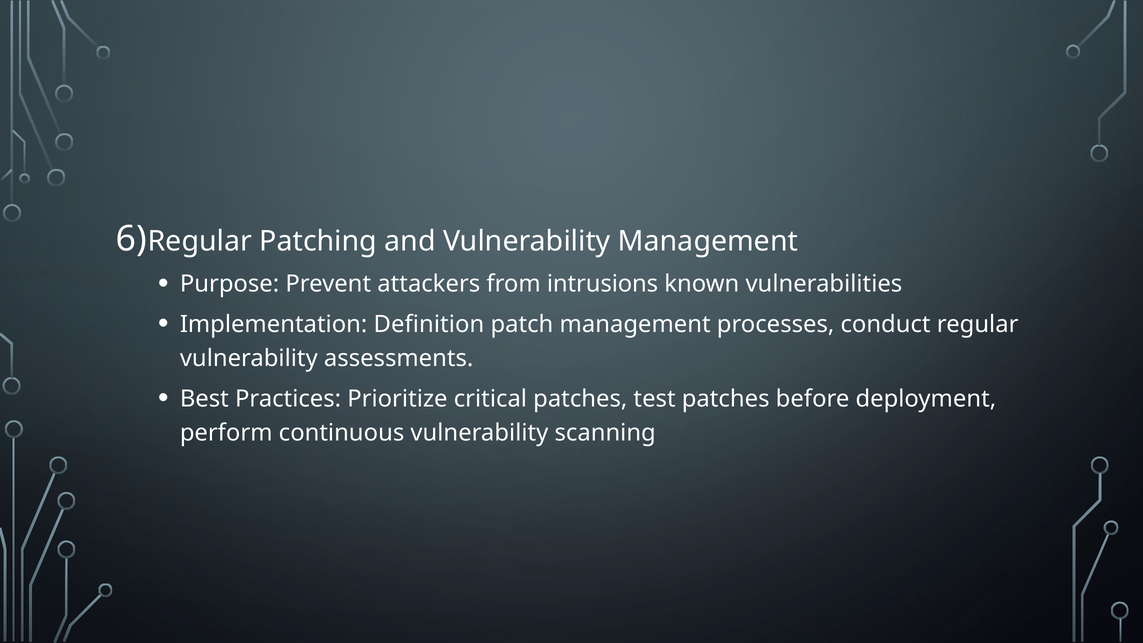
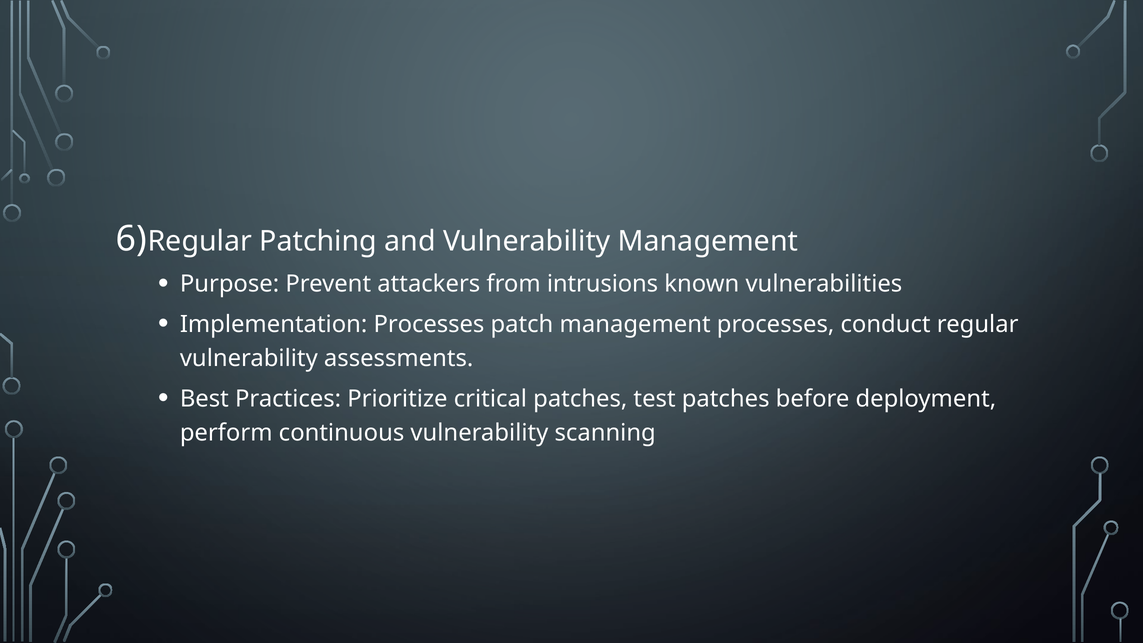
Implementation Definition: Definition -> Processes
